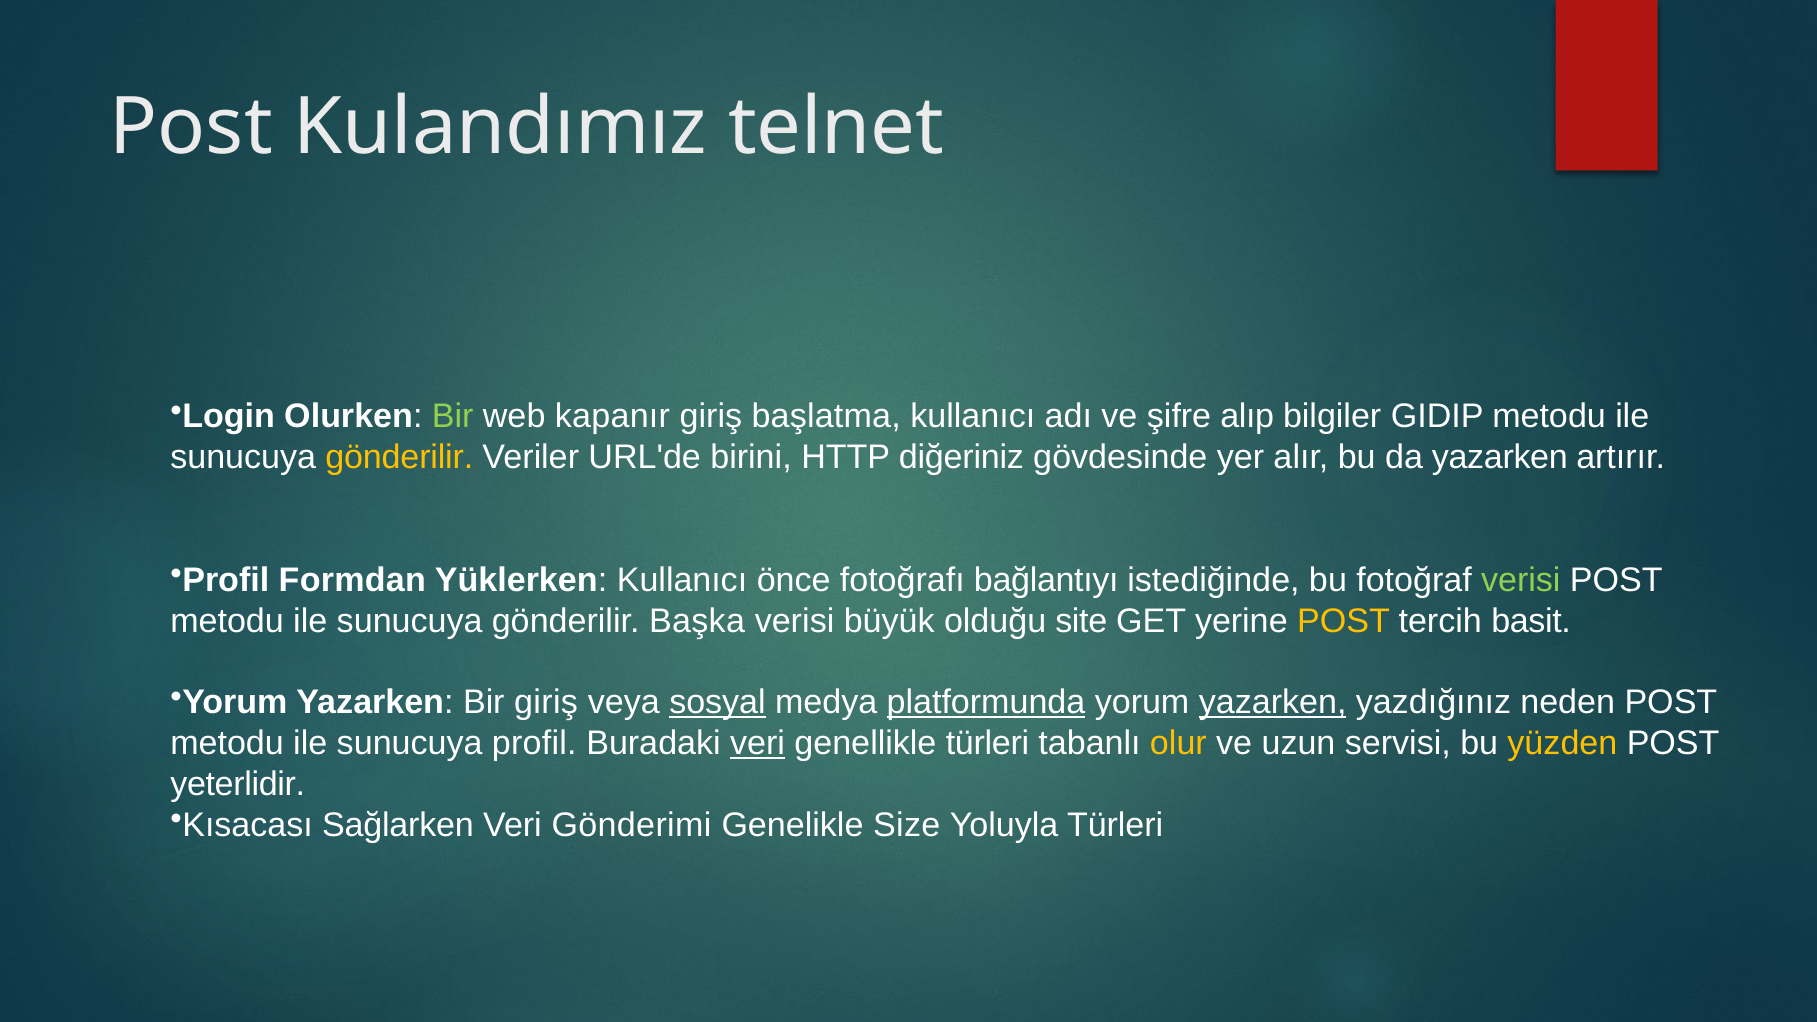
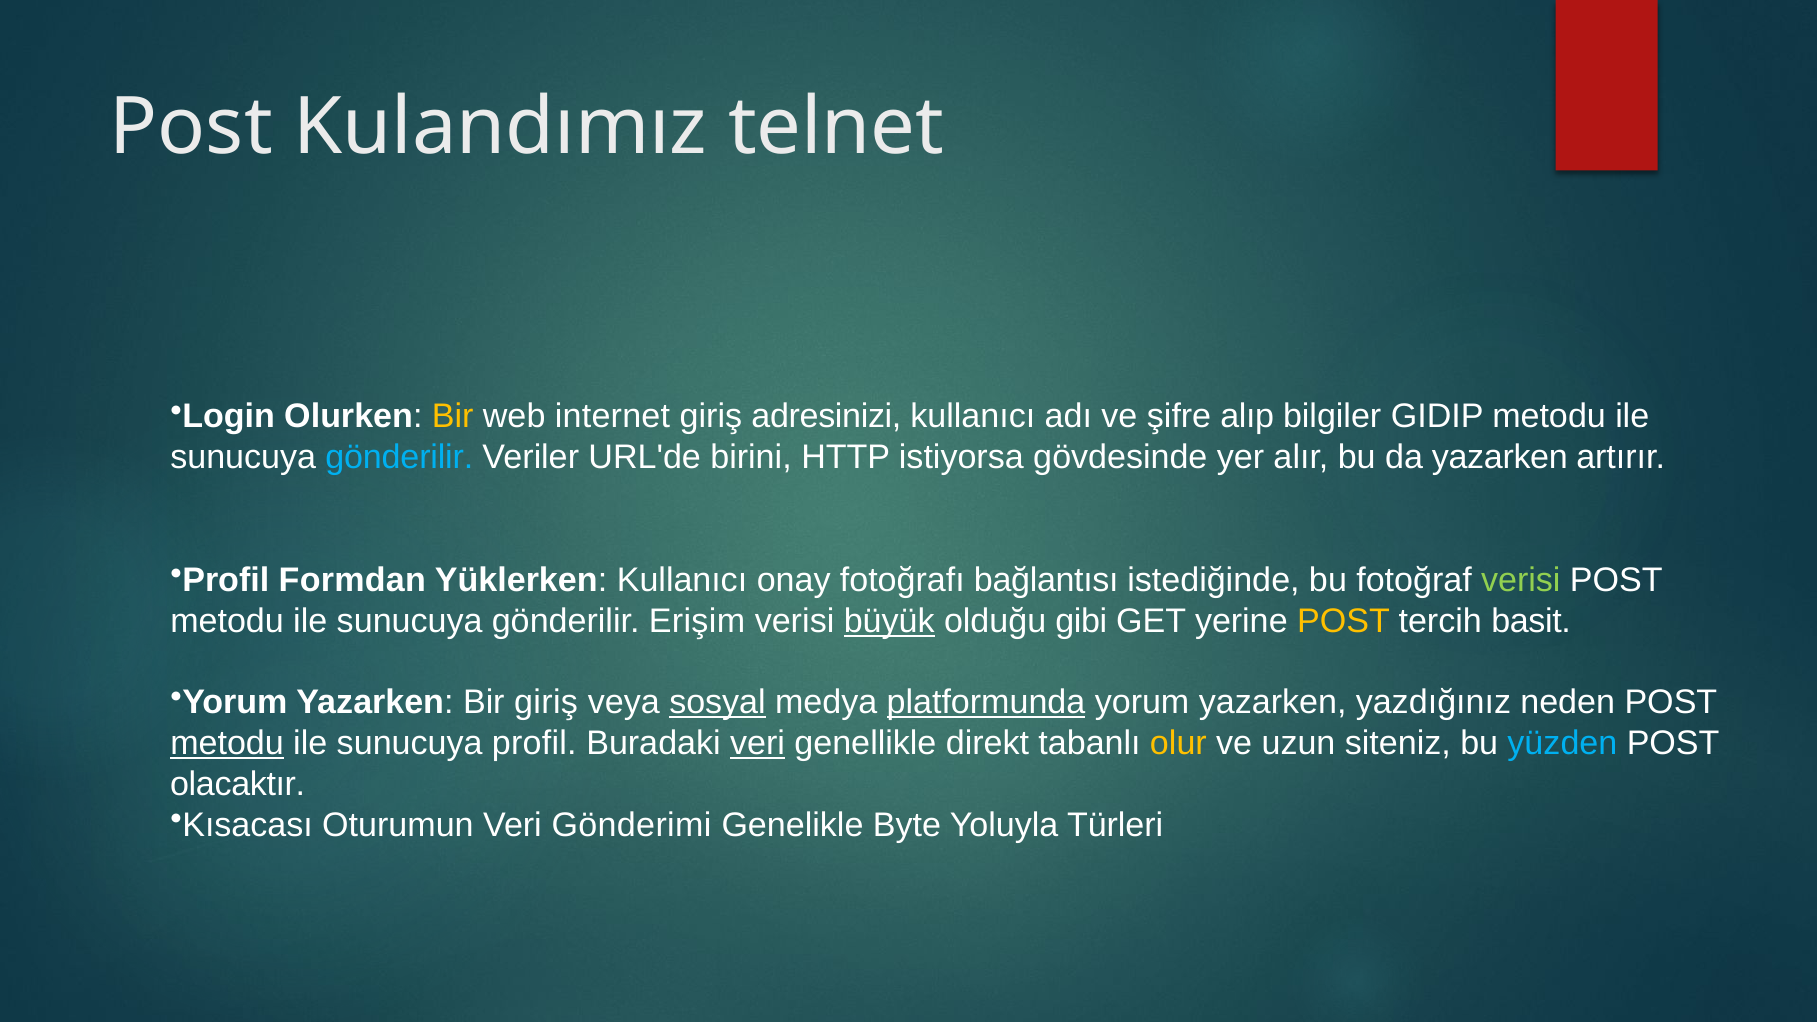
Bir at (453, 417) colour: light green -> yellow
kapanır: kapanır -> internet
başlatma: başlatma -> adresinizi
gönderilir at (399, 457) colour: yellow -> light blue
diğeriniz: diğeriniz -> istiyorsa
önce: önce -> onay
bağlantıyı: bağlantıyı -> bağlantısı
Başka: Başka -> Erişim
büyük underline: none -> present
site: site -> gibi
yazarken at (1273, 703) underline: present -> none
metodu at (227, 744) underline: none -> present
genellikle türleri: türleri -> direkt
servisi: servisi -> siteniz
yüzden colour: yellow -> light blue
yeterlidir: yeterlidir -> olacaktır
Sağlarken: Sağlarken -> Oturumun
Size: Size -> Byte
